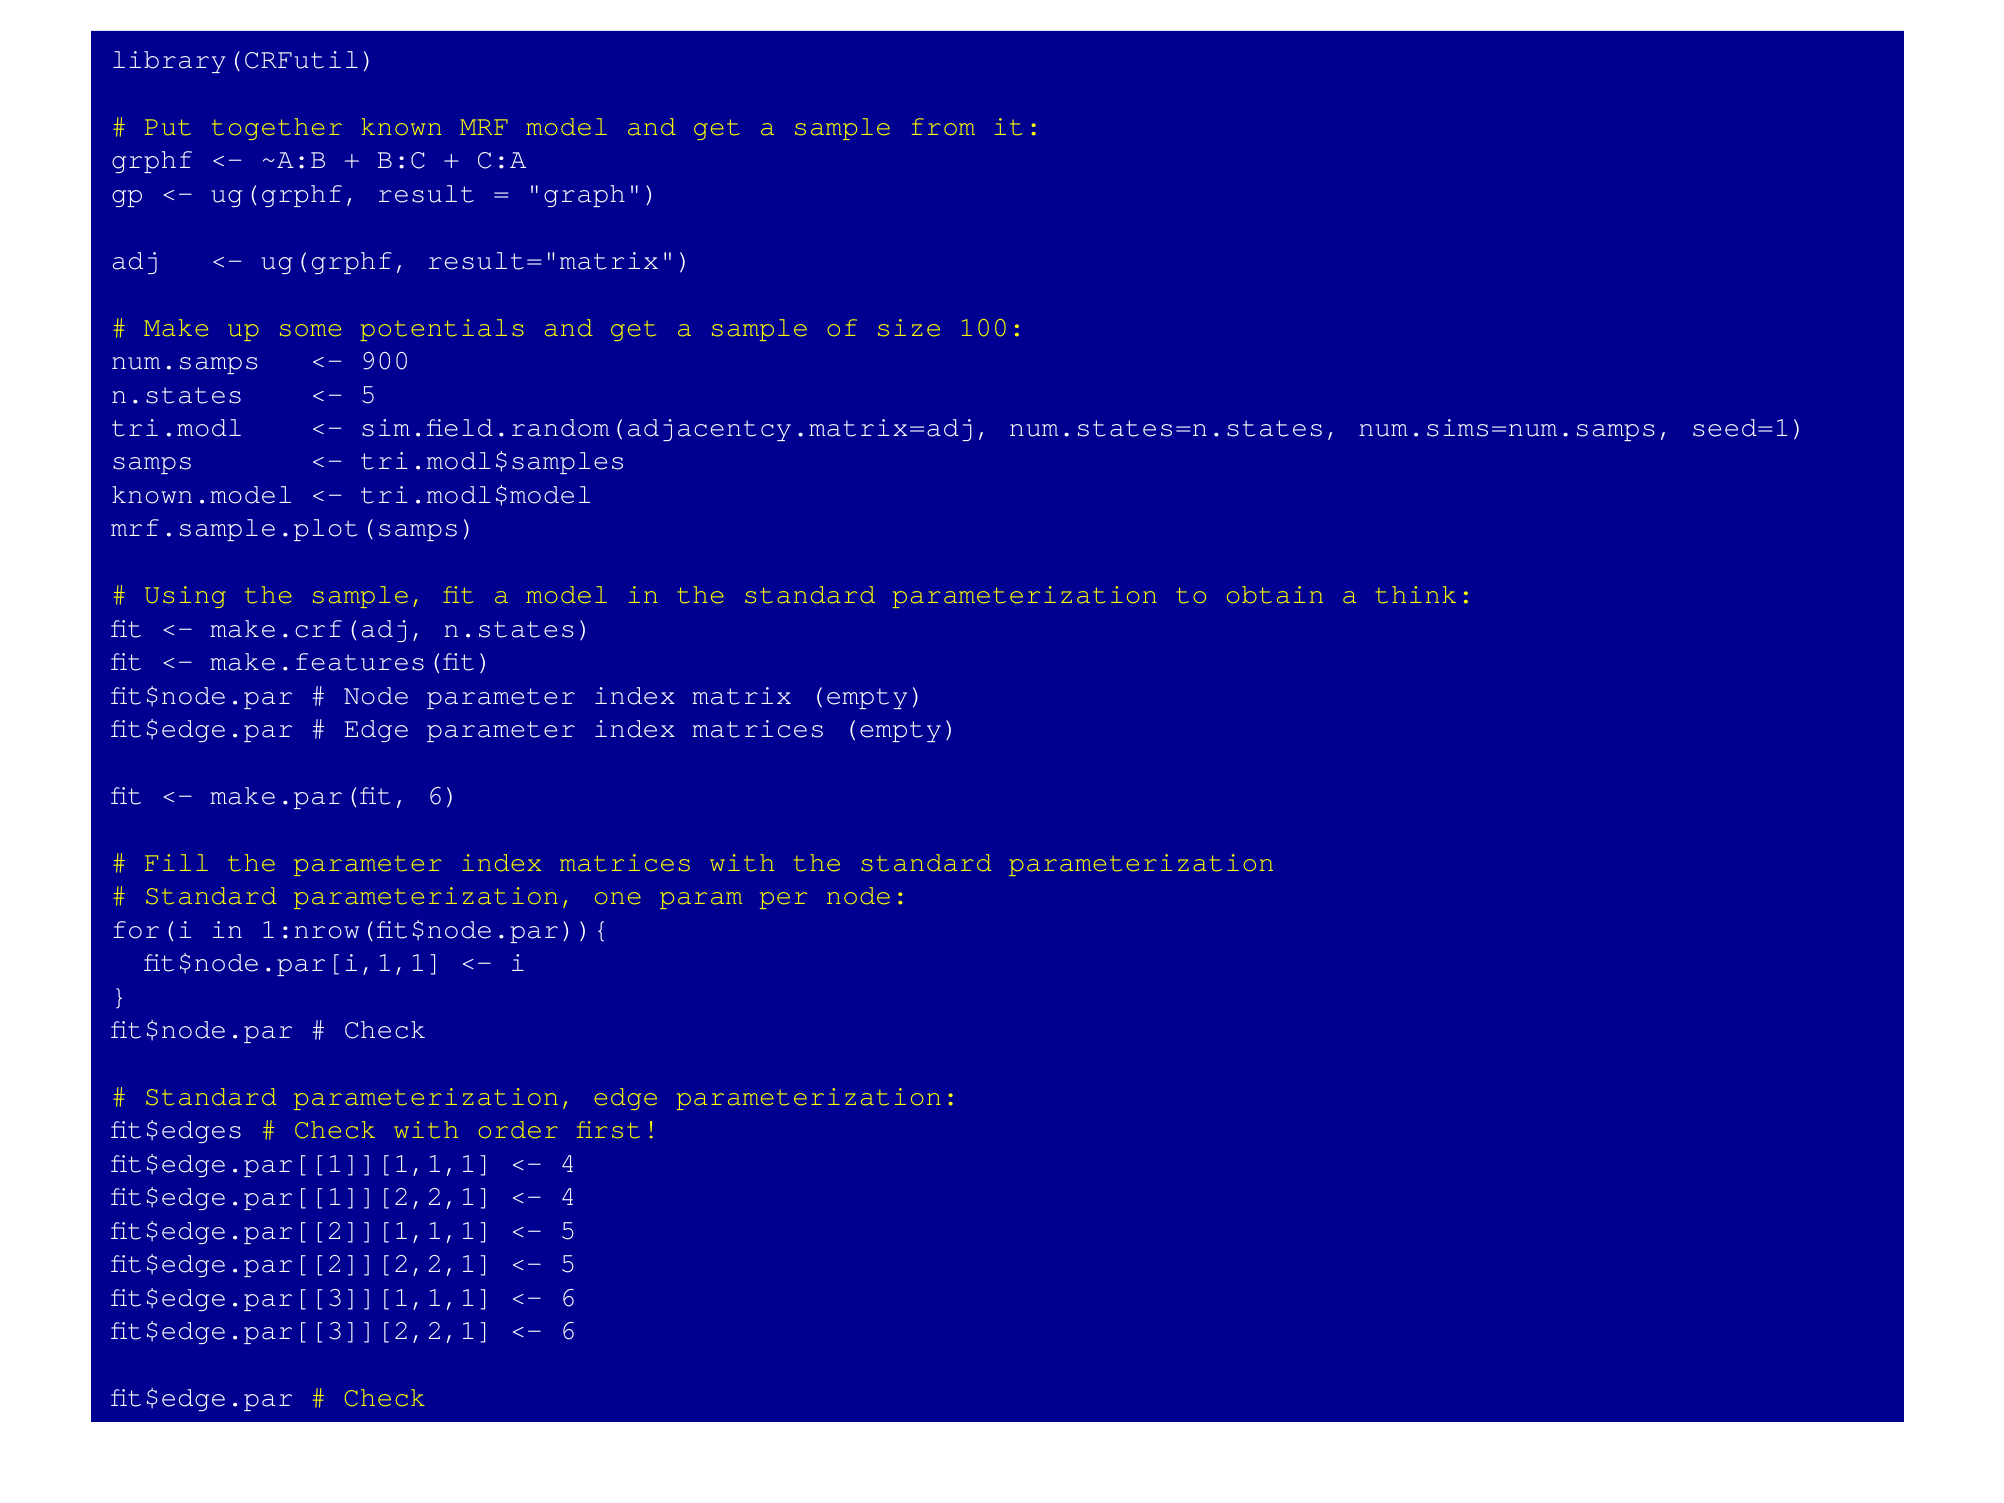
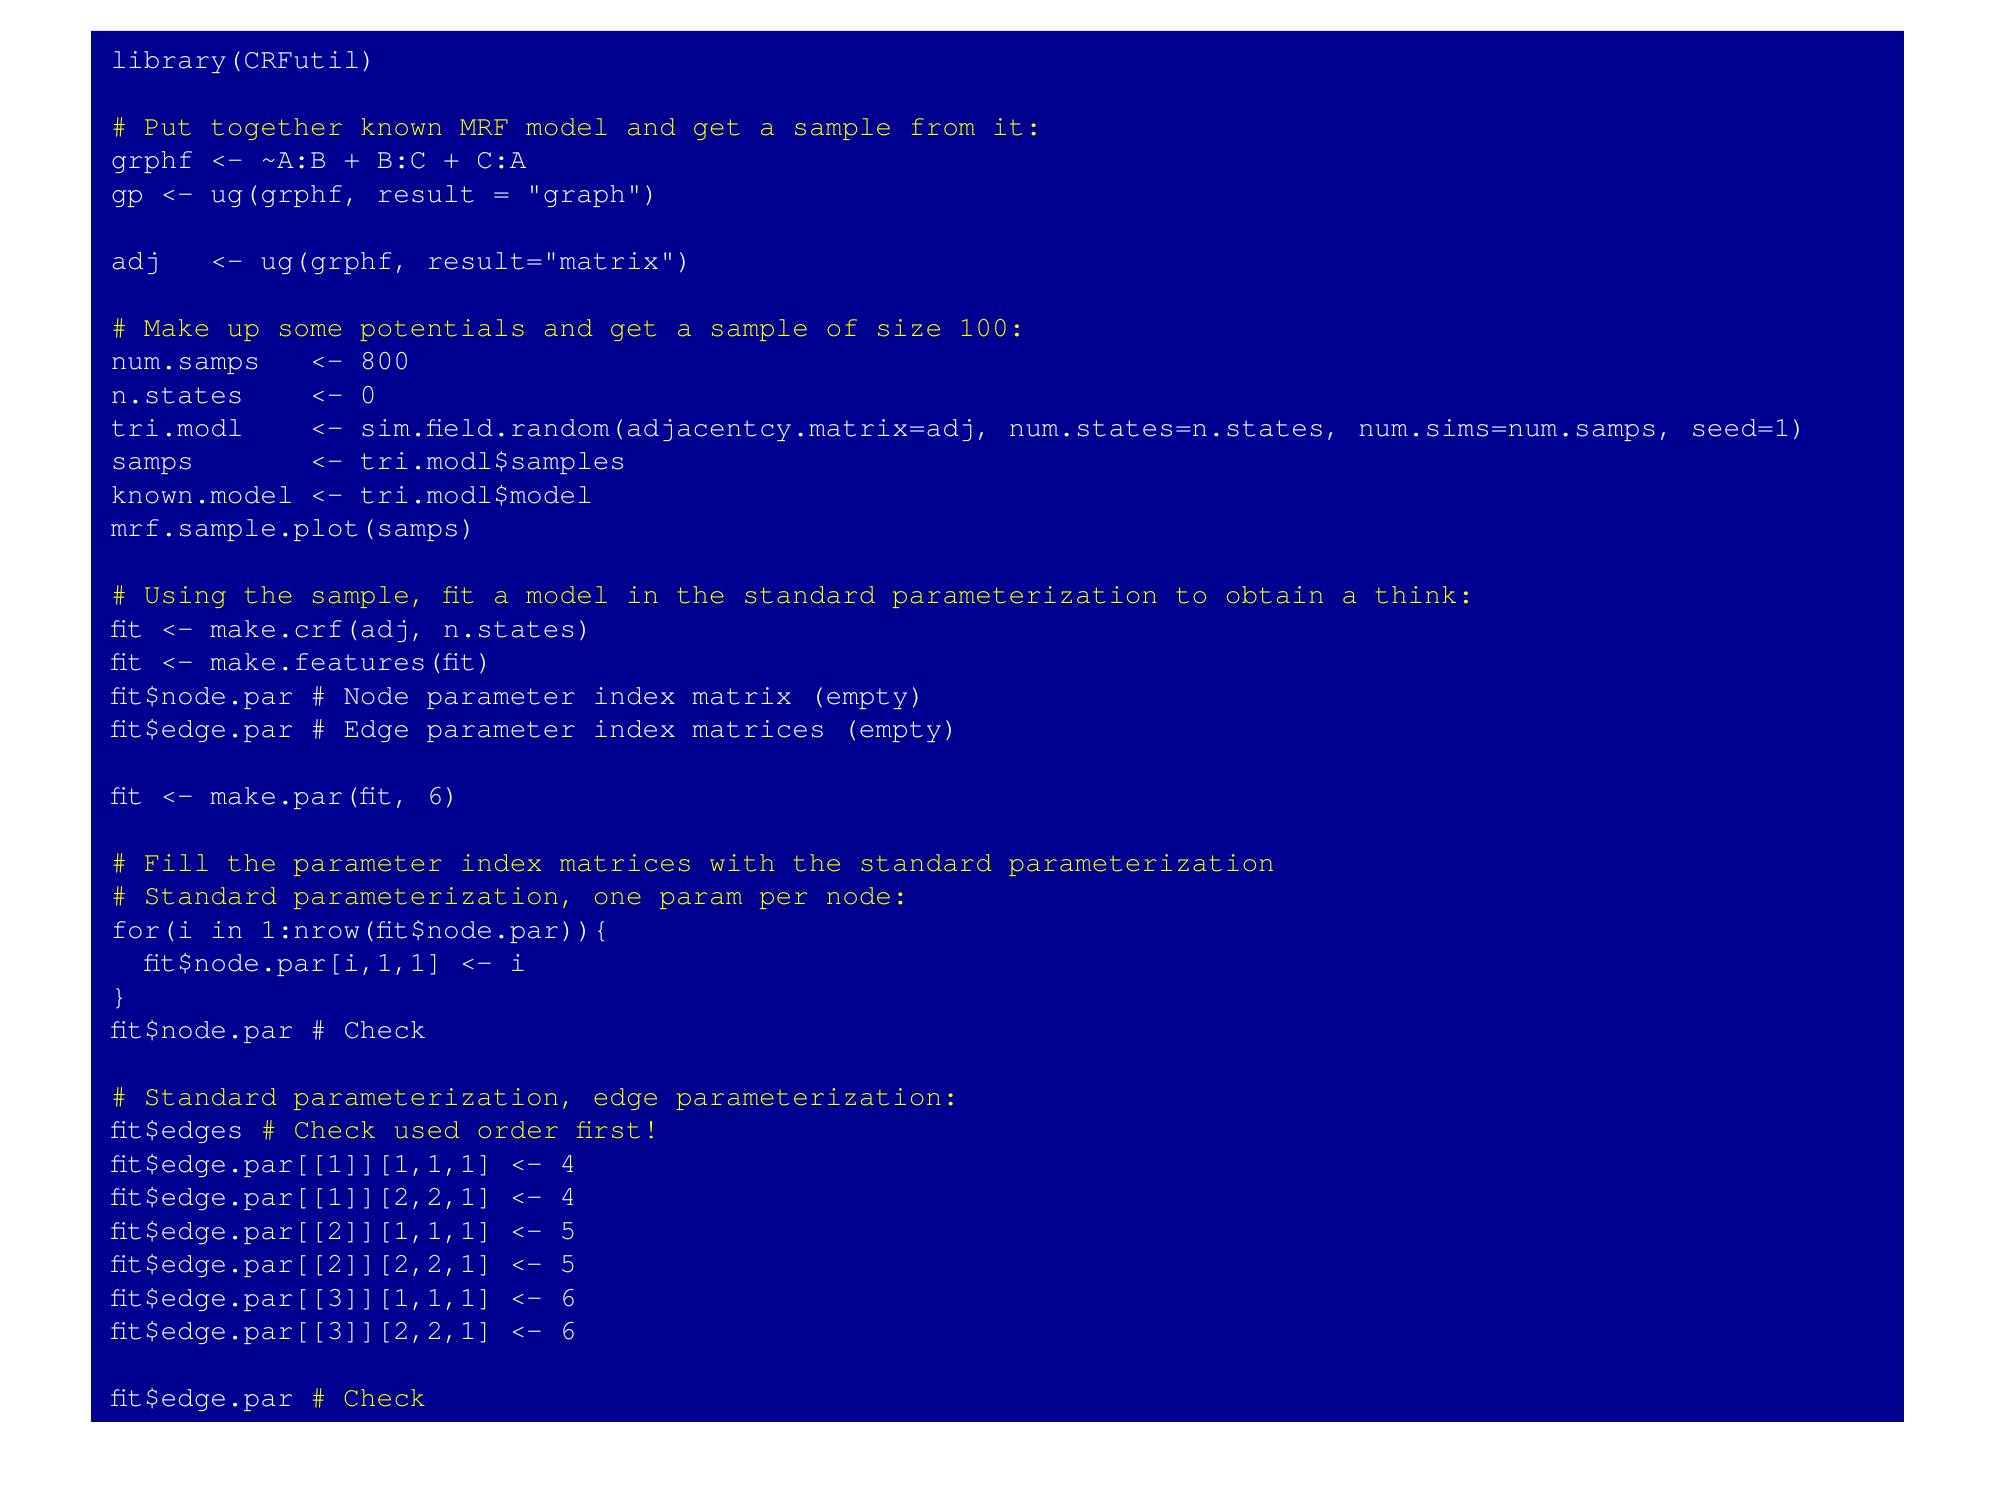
900: 900 -> 800
5 at (368, 394): 5 -> 0
Check with: with -> used
